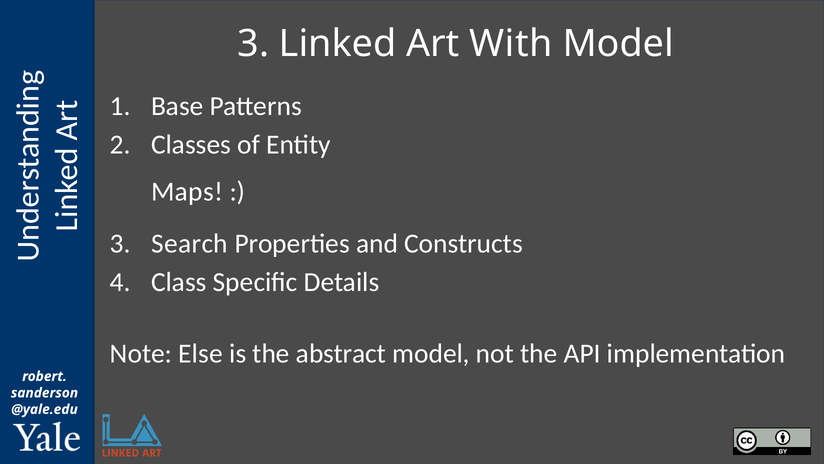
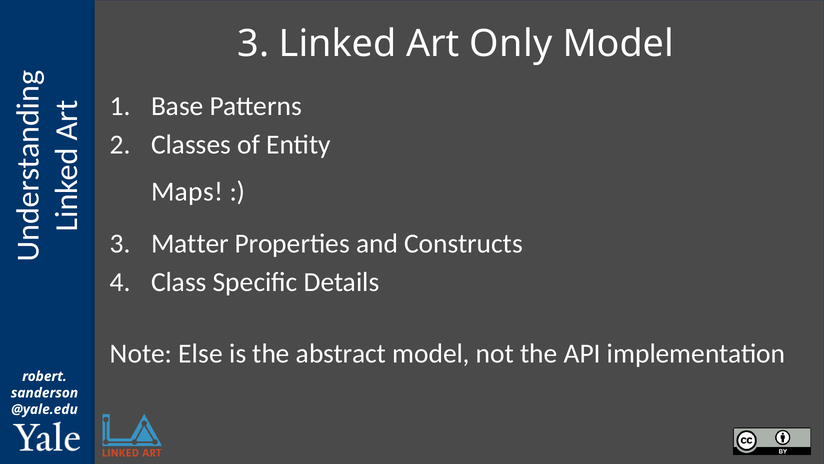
With: With -> Only
Search: Search -> Matter
